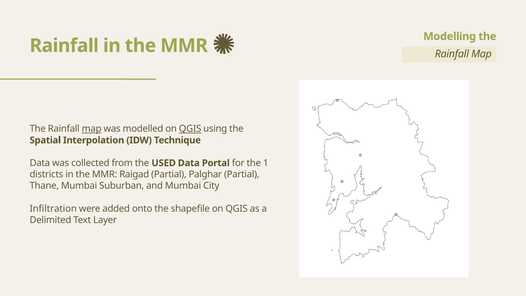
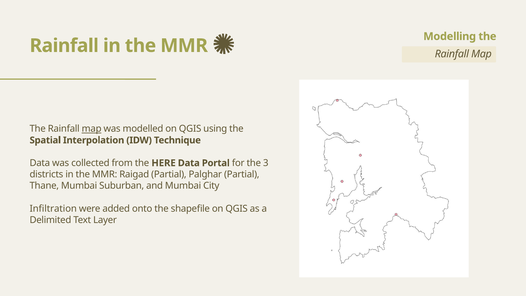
QGIS at (190, 129) underline: present -> none
USED: USED -> HERE
1: 1 -> 3
